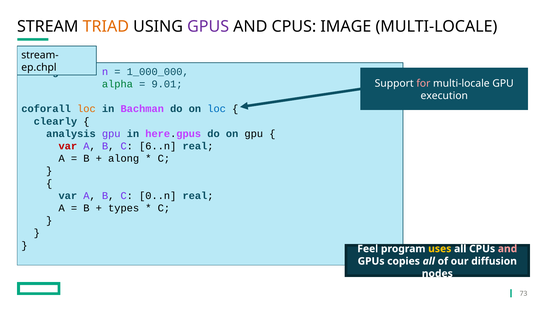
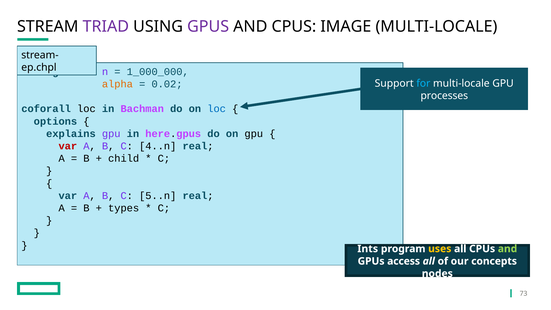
TRIAD colour: orange -> purple
alpha colour: green -> orange
9.01: 9.01 -> 0.02
for colour: pink -> light blue
execution: execution -> processes
loc at (86, 109) colour: orange -> black
clearly: clearly -> options
analysis: analysis -> explains
6..n: 6..n -> 4..n
along: along -> child
0..n: 0..n -> 5..n
Feel: Feel -> Ints
and at (508, 249) colour: pink -> light green
copies: copies -> access
diffusion: diffusion -> concepts
